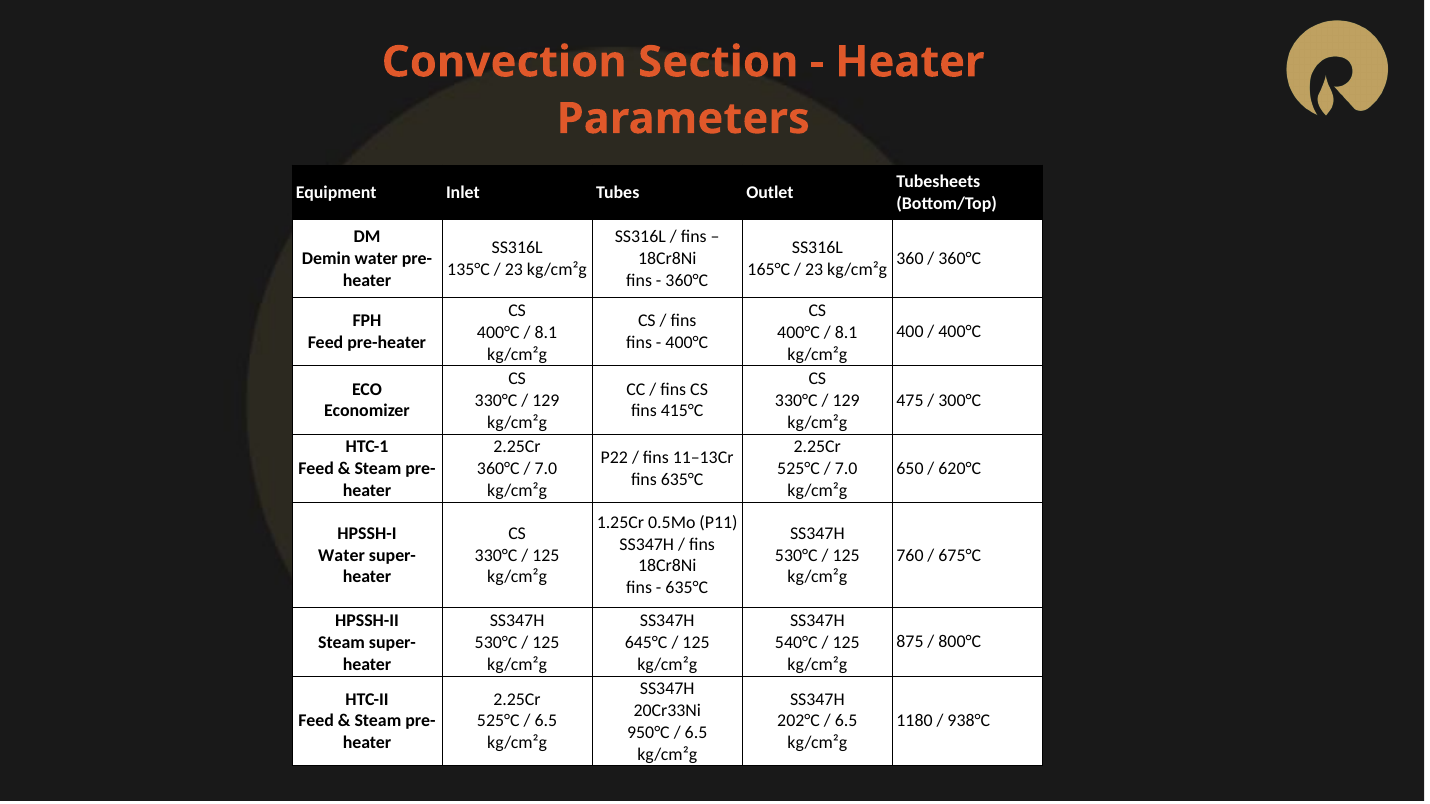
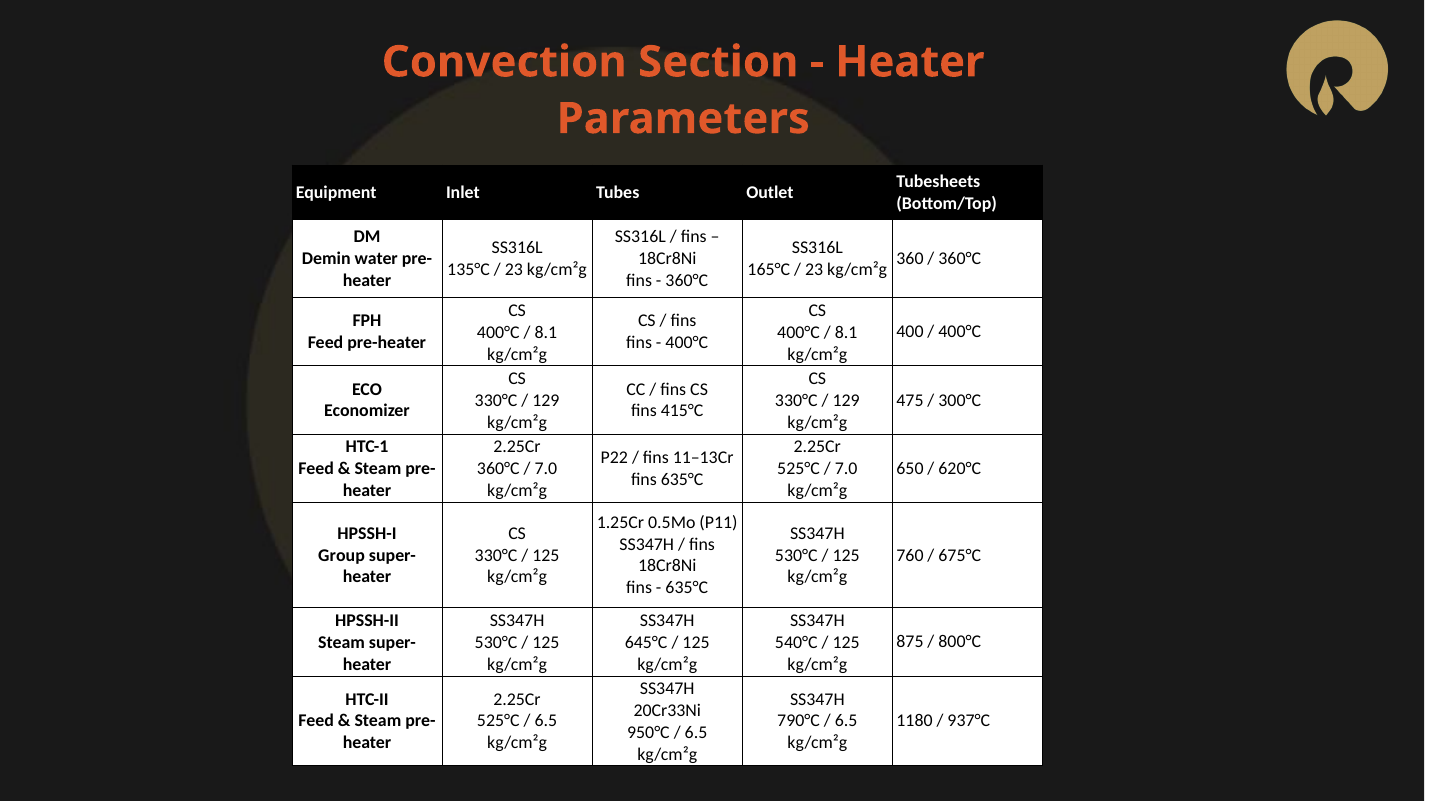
Water at (342, 555): Water -> Group
202°C: 202°C -> 790°C
938°C: 938°C -> 937°C
